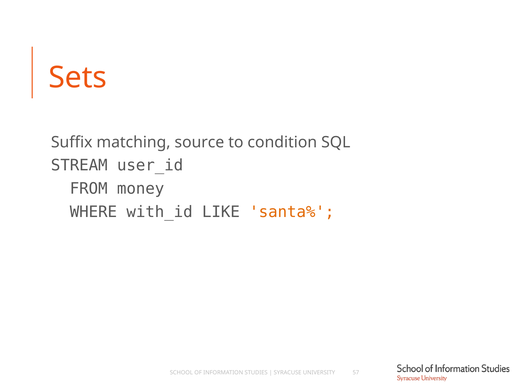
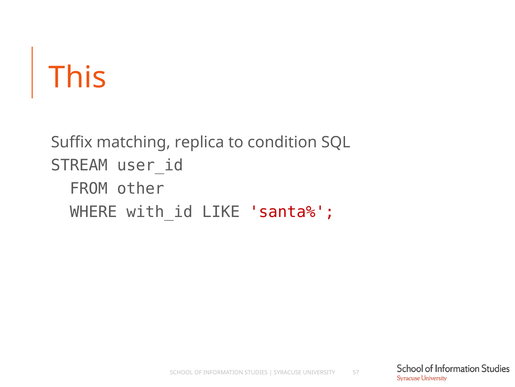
Sets: Sets -> This
source: source -> replica
money: money -> other
santa% colour: orange -> red
